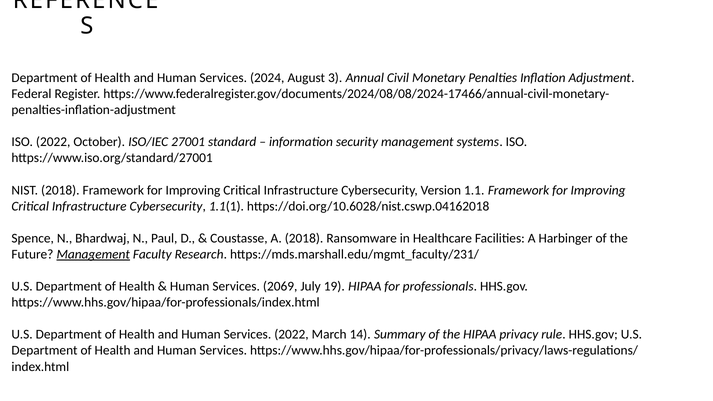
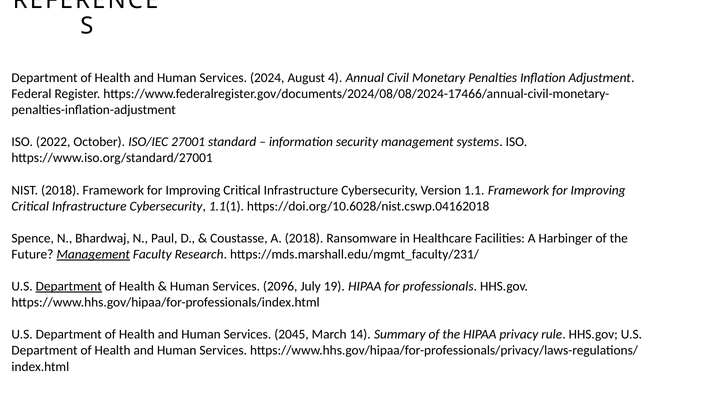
3: 3 -> 4
Department at (69, 286) underline: none -> present
2069: 2069 -> 2096
Services 2022: 2022 -> 2045
